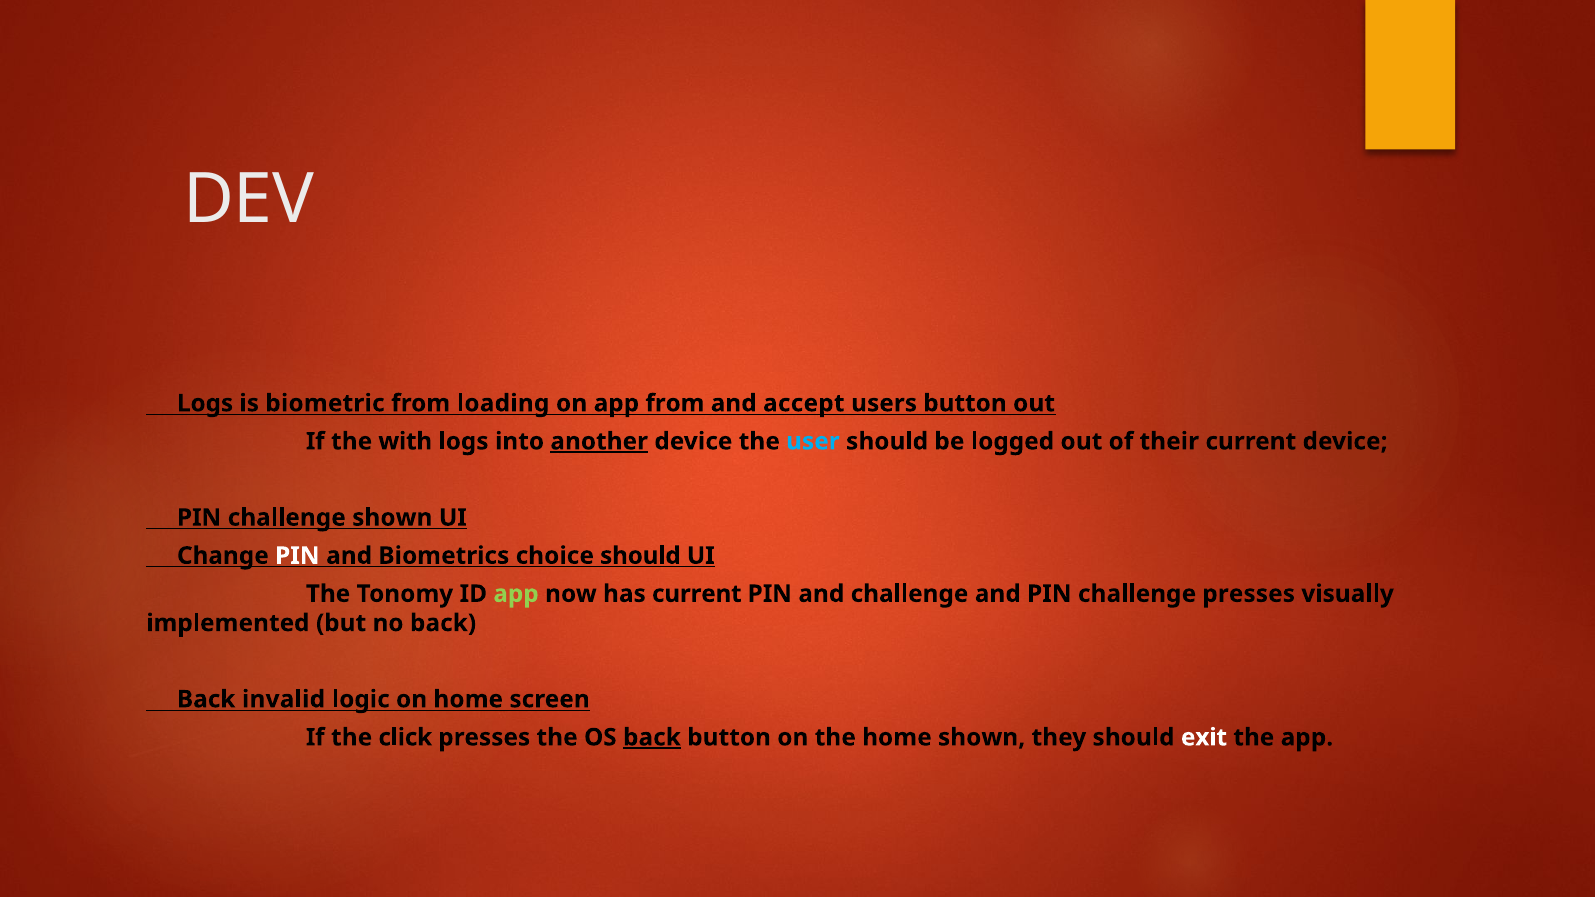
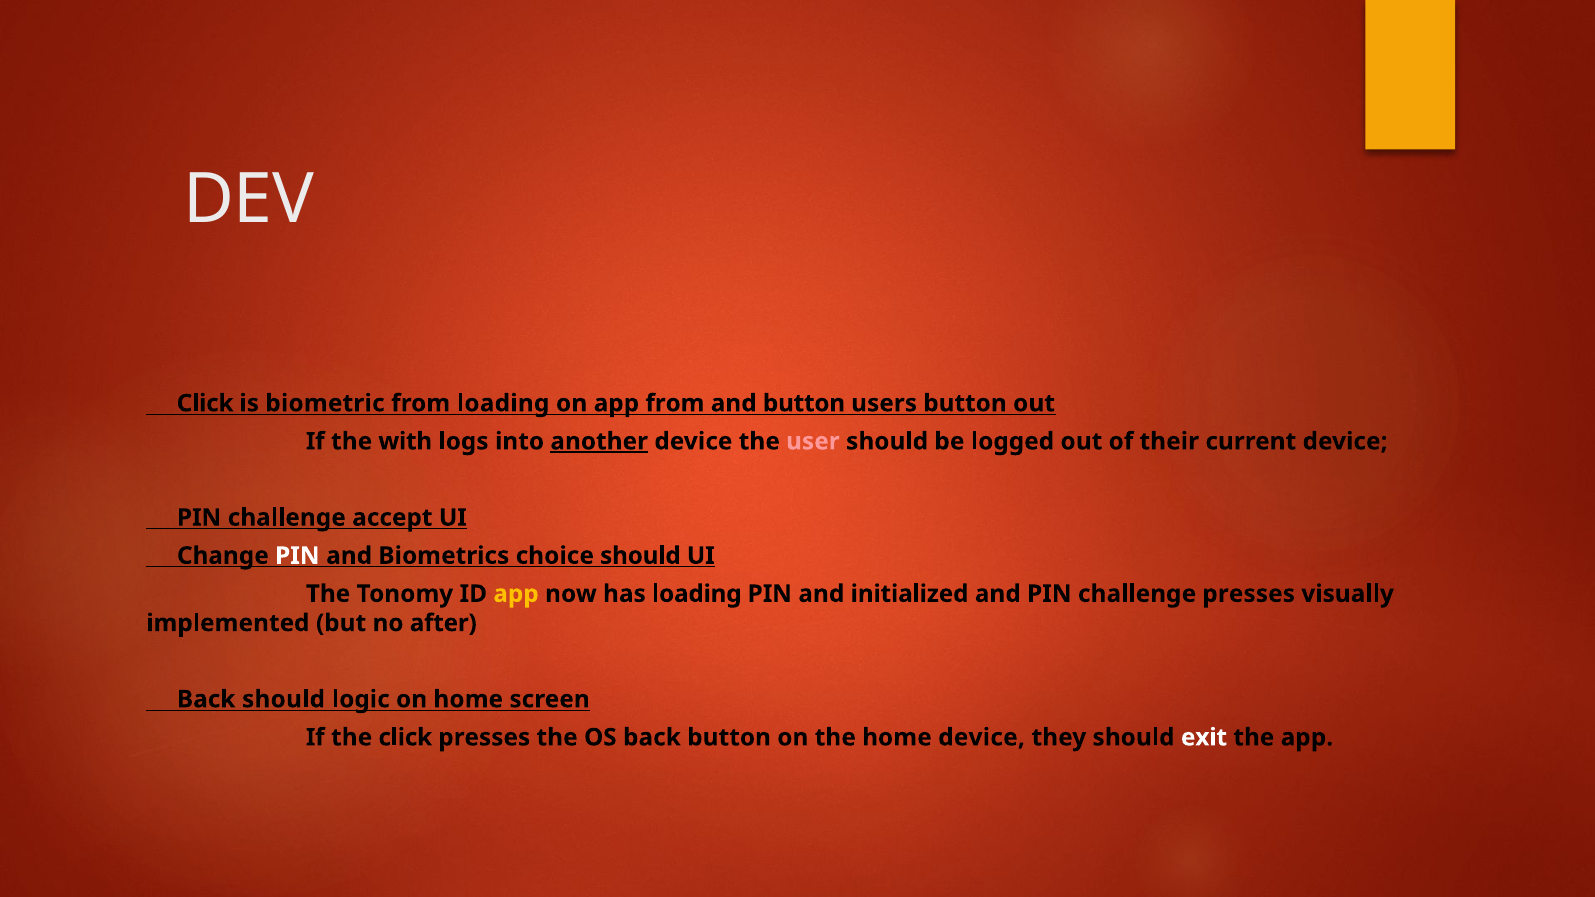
Logs at (205, 403): Logs -> Click
and accept: accept -> button
user colour: light blue -> pink
challenge shown: shown -> accept
app at (516, 594) colour: light green -> yellow
has current: current -> loading
and challenge: challenge -> initialized
no back: back -> after
Back invalid: invalid -> should
back at (652, 738) underline: present -> none
home shown: shown -> device
